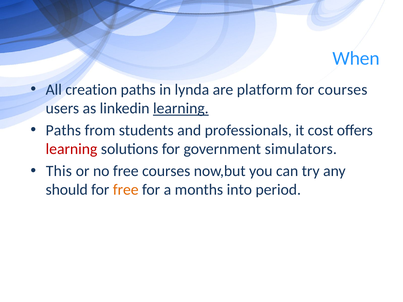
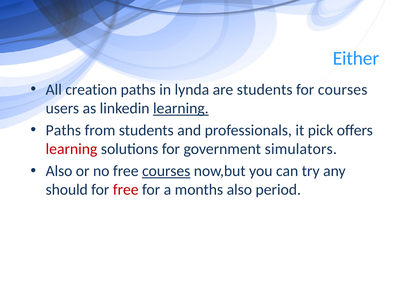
When: When -> Either
are platform: platform -> students
cost: cost -> pick
This at (59, 171): This -> Also
courses at (166, 171) underline: none -> present
free at (126, 190) colour: orange -> red
months into: into -> also
